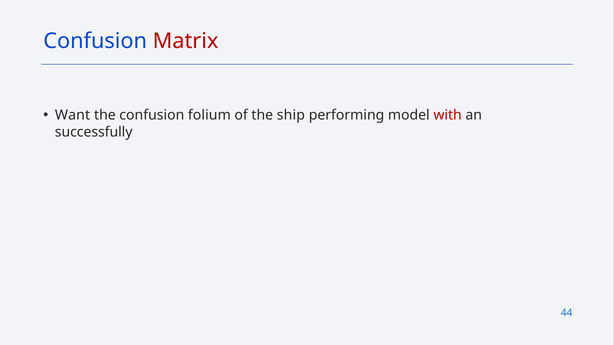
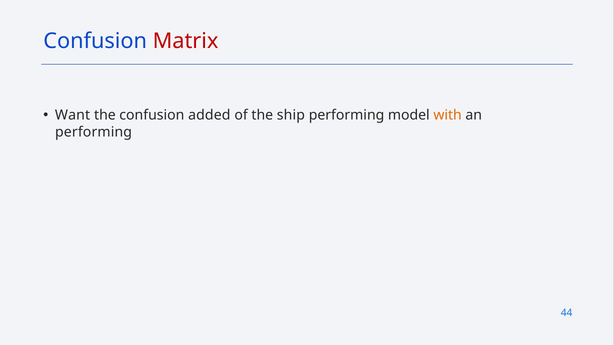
folium: folium -> added
with colour: red -> orange
successfully at (94, 132): successfully -> performing
